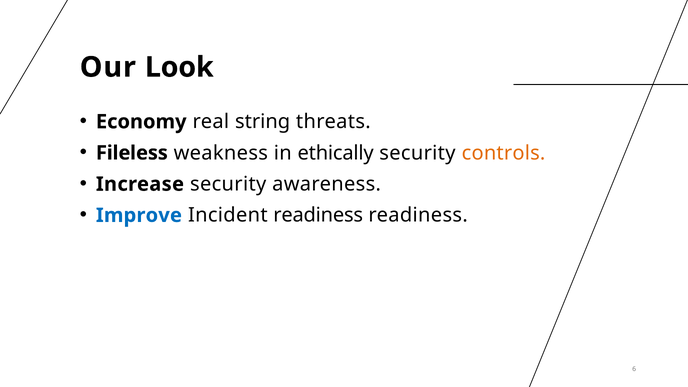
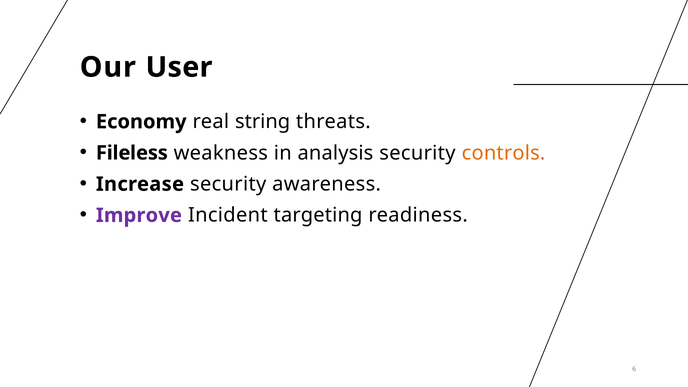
Look: Look -> User
ethically: ethically -> analysis
Improve colour: blue -> purple
Incident readiness: readiness -> targeting
